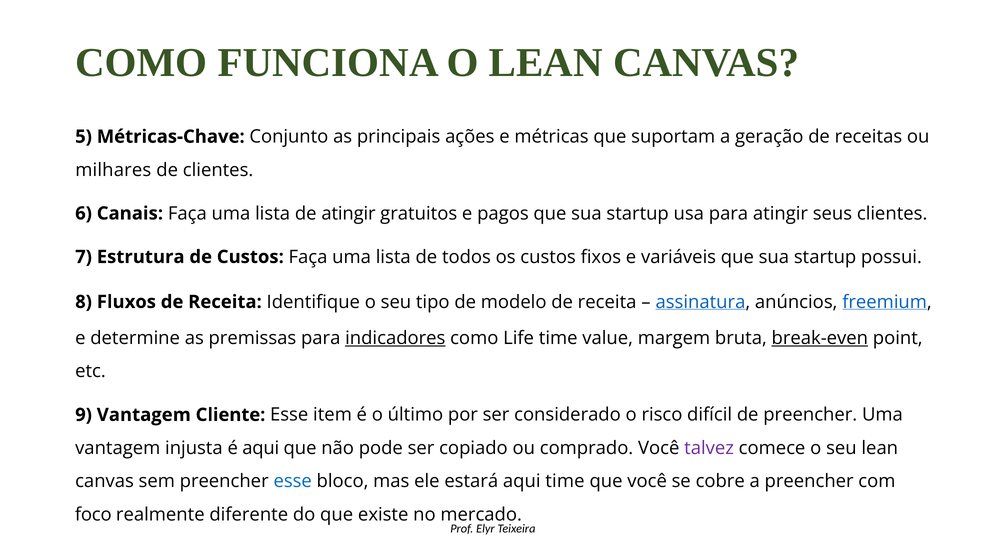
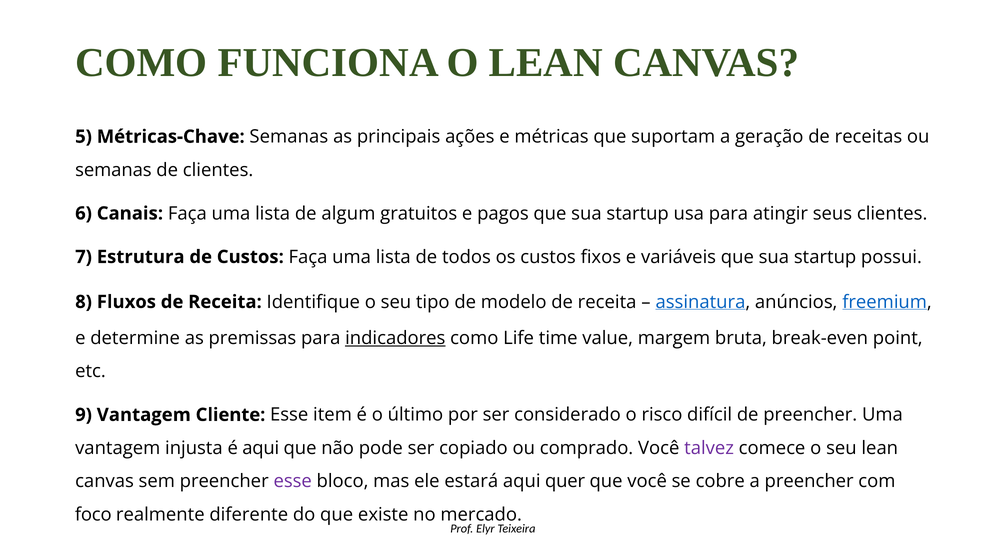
Métricas-Chave Conjunto: Conjunto -> Semanas
milhares at (113, 170): milhares -> semanas
de atingir: atingir -> algum
break-even underline: present -> none
esse at (293, 482) colour: blue -> purple
aqui time: time -> quer
